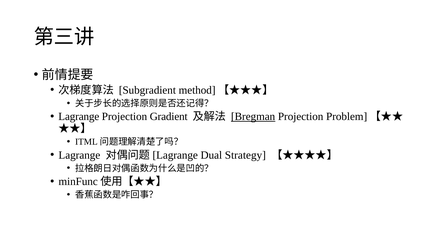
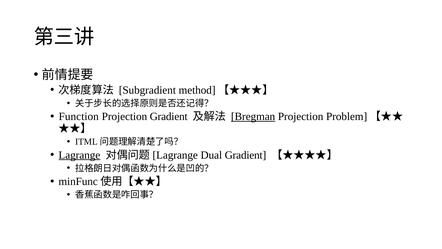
Lagrange at (79, 116): Lagrange -> Function
Lagrange at (79, 155) underline: none -> present
Dual Strategy: Strategy -> Gradient
